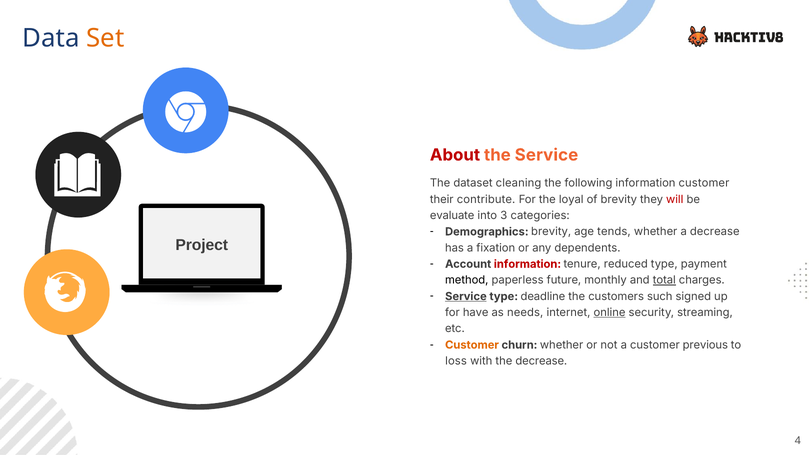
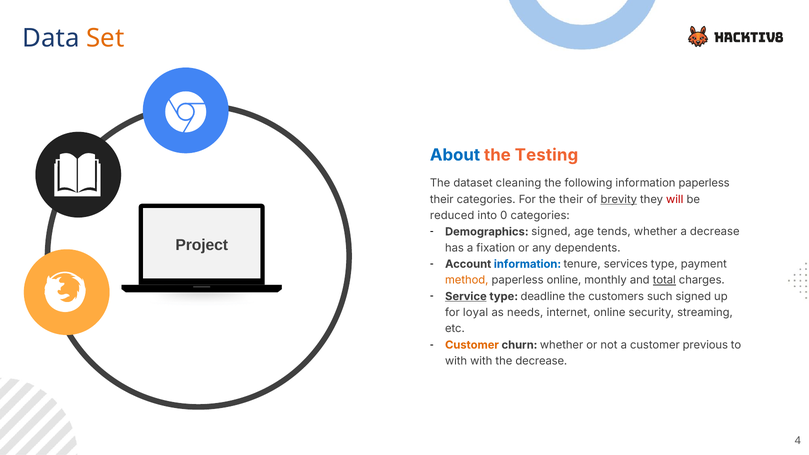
About colour: red -> blue
the Service: Service -> Testing
information customer: customer -> paperless
their contribute: contribute -> categories
the loyal: loyal -> their
brevity at (619, 199) underline: none -> present
evaluate: evaluate -> reduced
3: 3 -> 0
Demographics brevity: brevity -> signed
information at (527, 264) colour: red -> blue
reduced: reduced -> services
method colour: black -> orange
paperless future: future -> online
have: have -> loyal
online at (610, 313) underline: present -> none
loss at (456, 361): loss -> with
